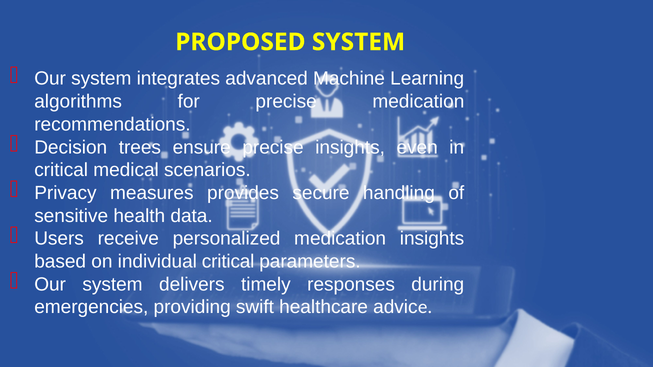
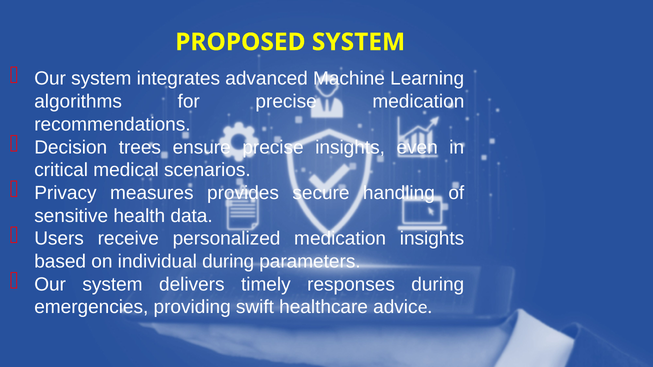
individual critical: critical -> during
